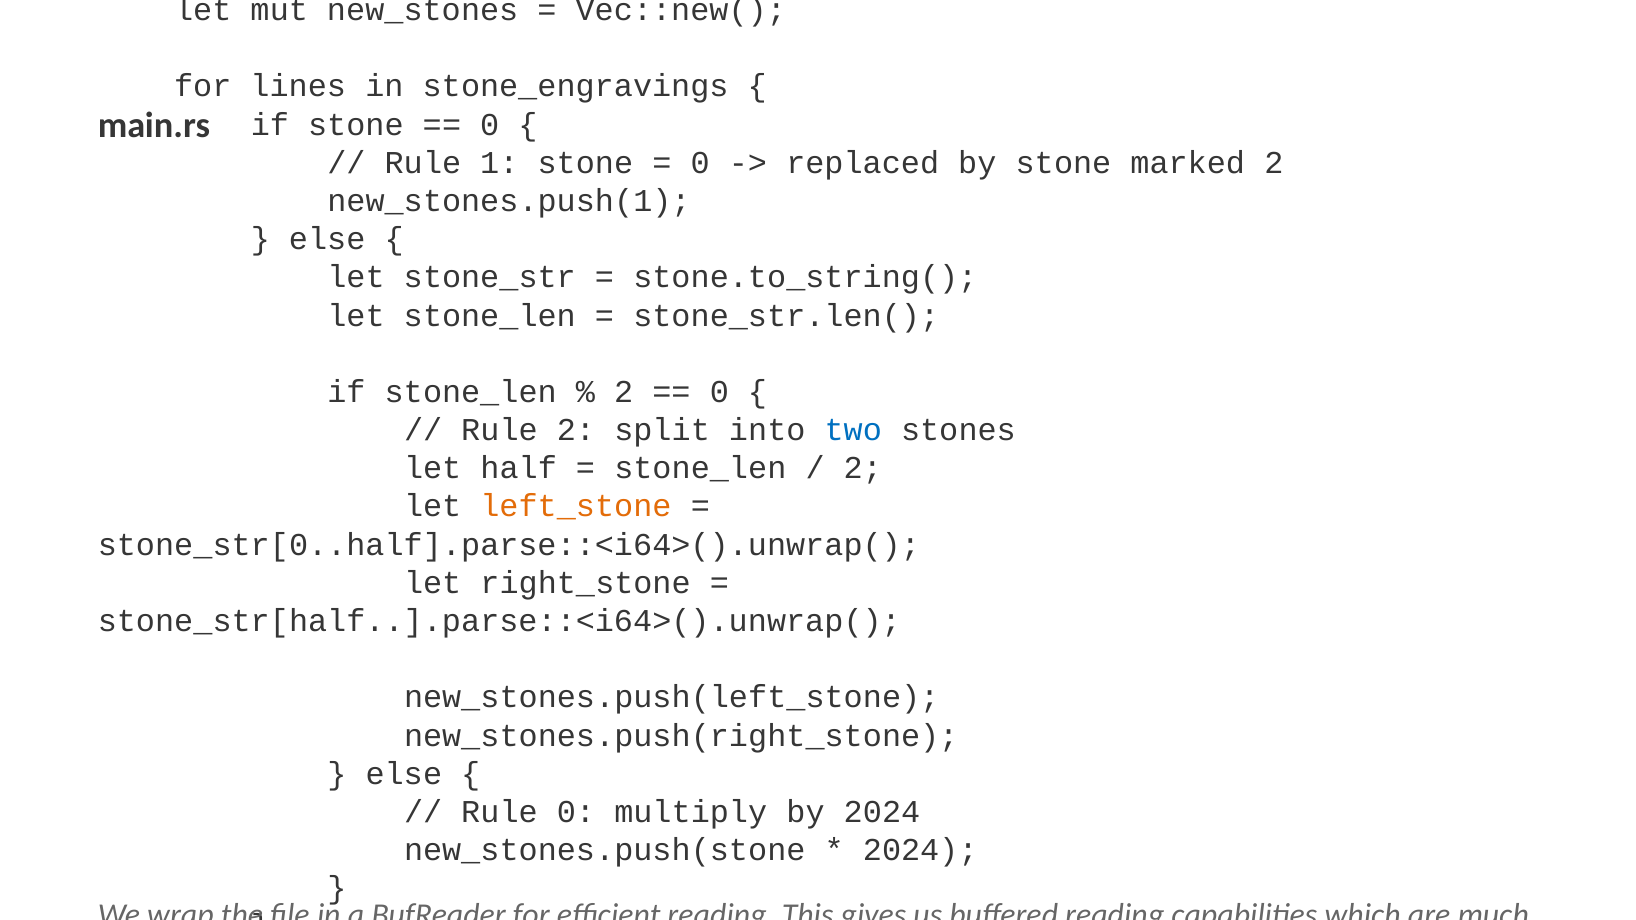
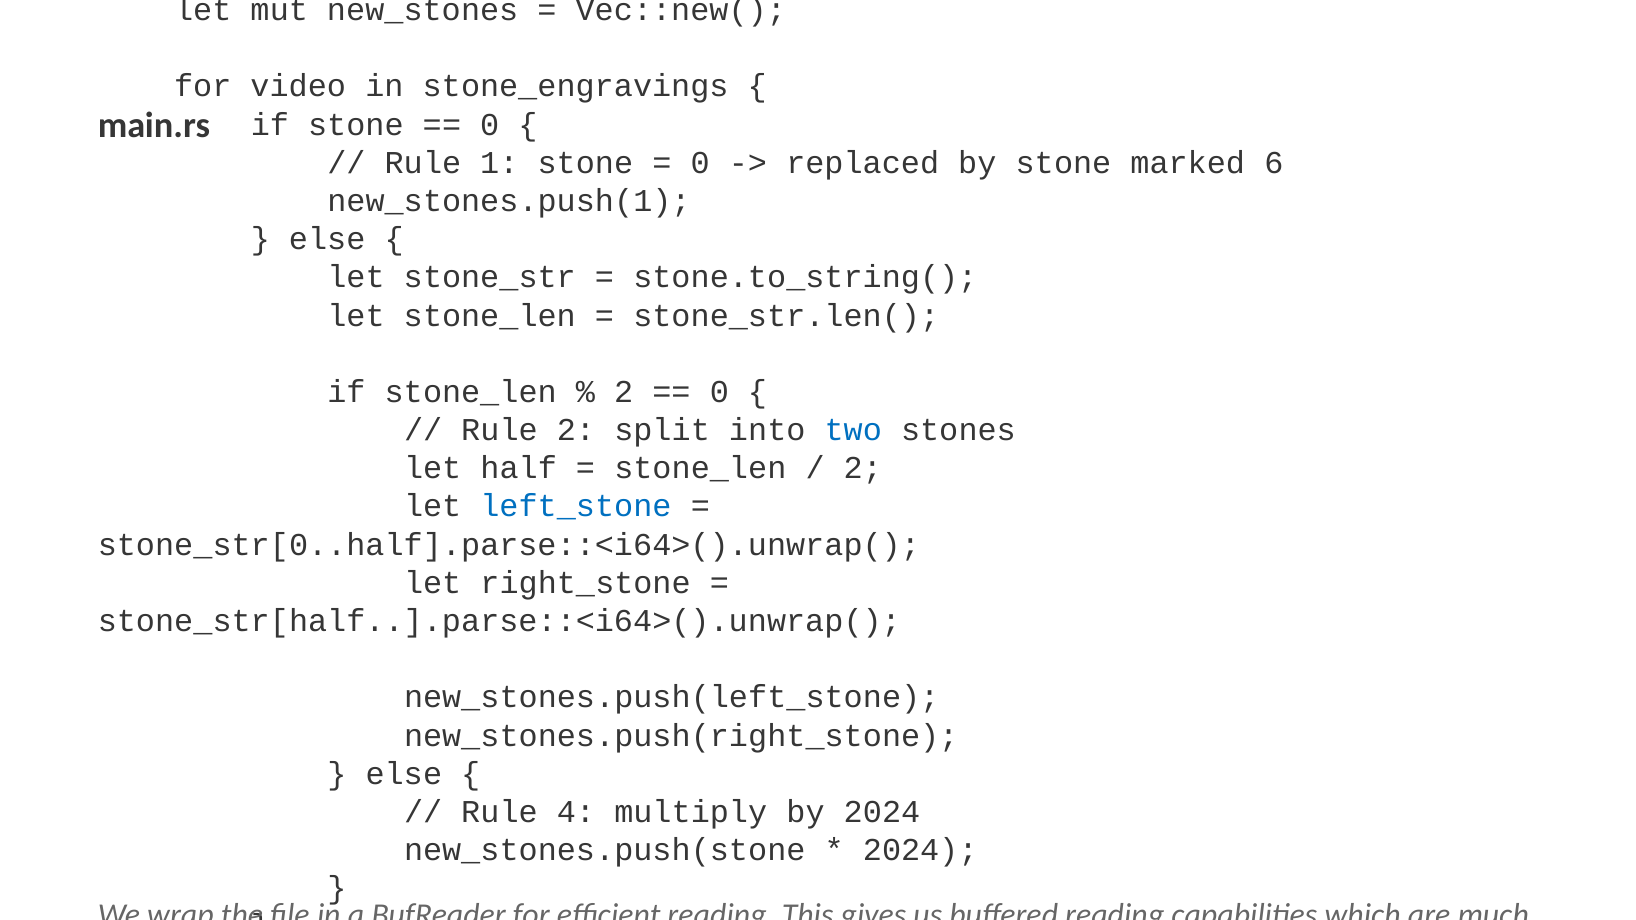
for lines: lines -> video
marked 2: 2 -> 6
left_stone colour: orange -> blue
Rule 0: 0 -> 4
